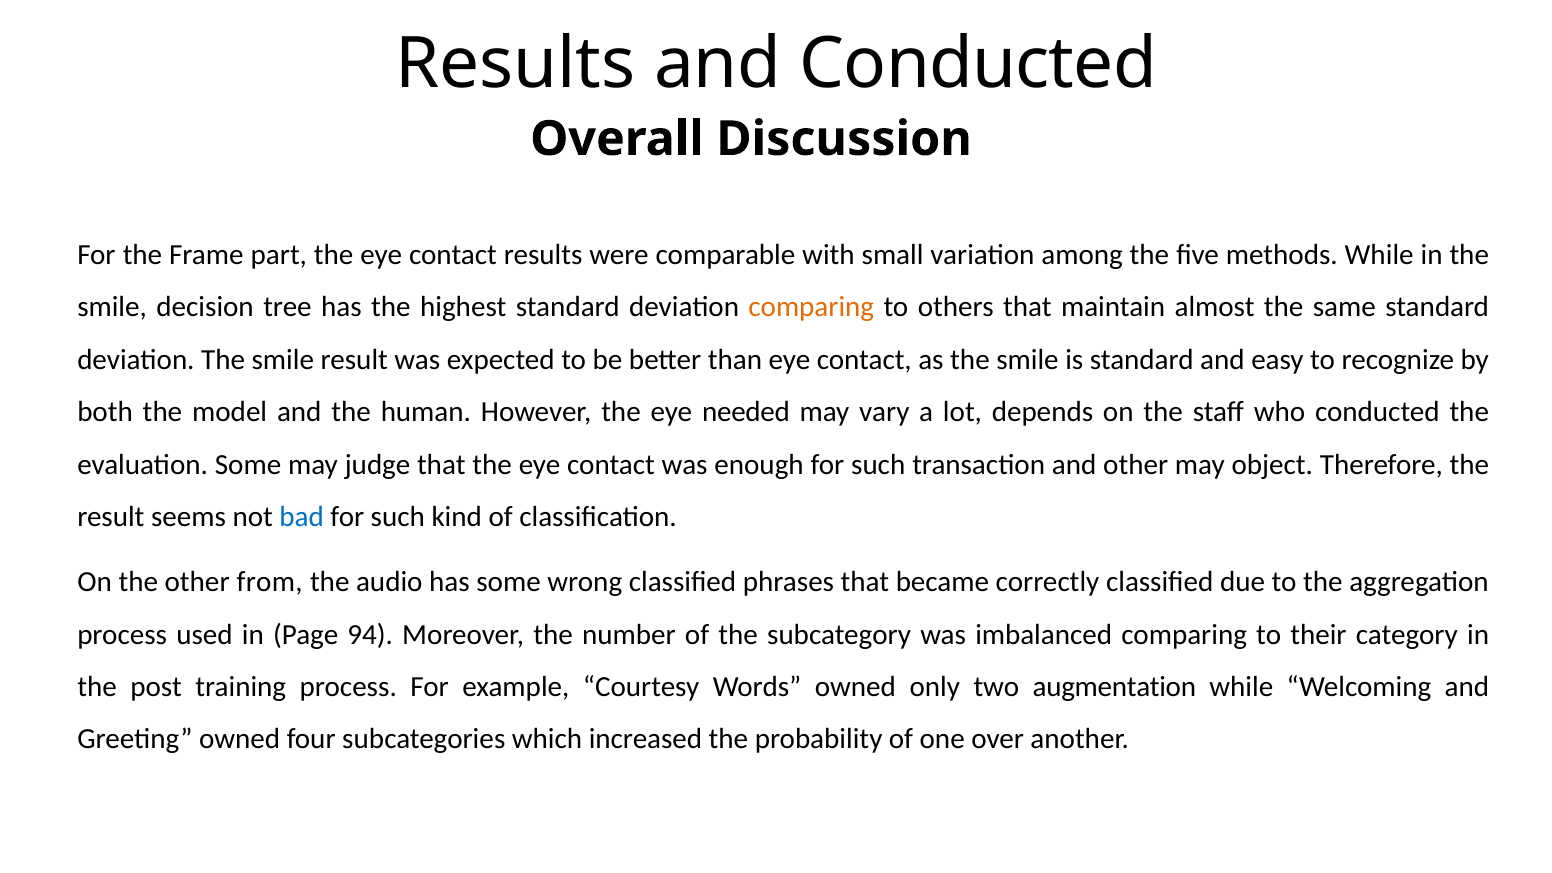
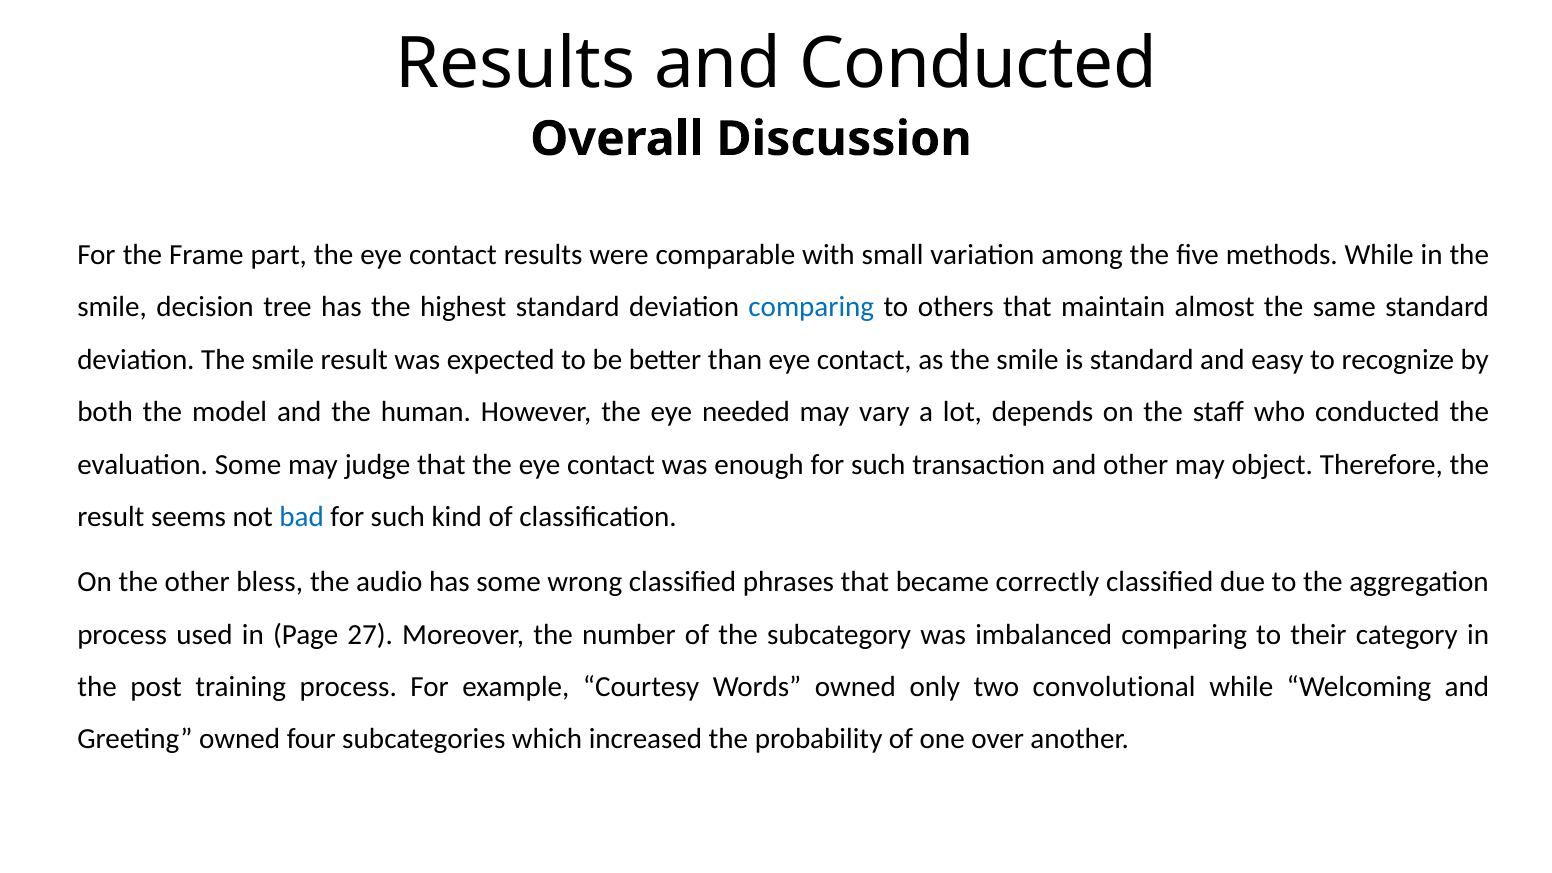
comparing at (811, 307) colour: orange -> blue
from: from -> bless
94: 94 -> 27
augmentation: augmentation -> convolutional
